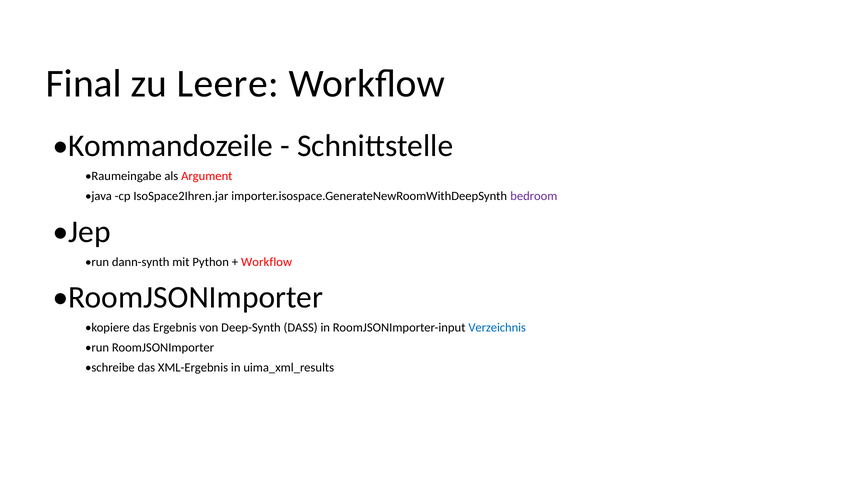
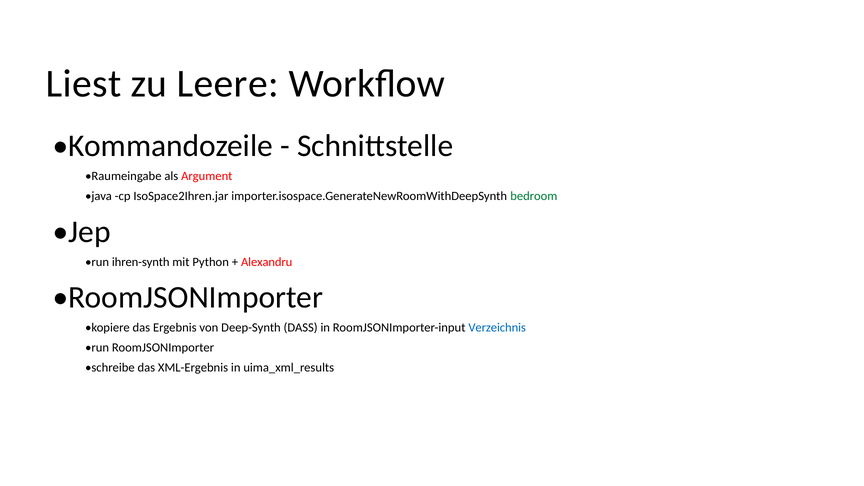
Final: Final -> Liest
bedroom colour: purple -> green
dann-synth: dann-synth -> ihren-synth
Workflow at (267, 262): Workflow -> Alexandru
